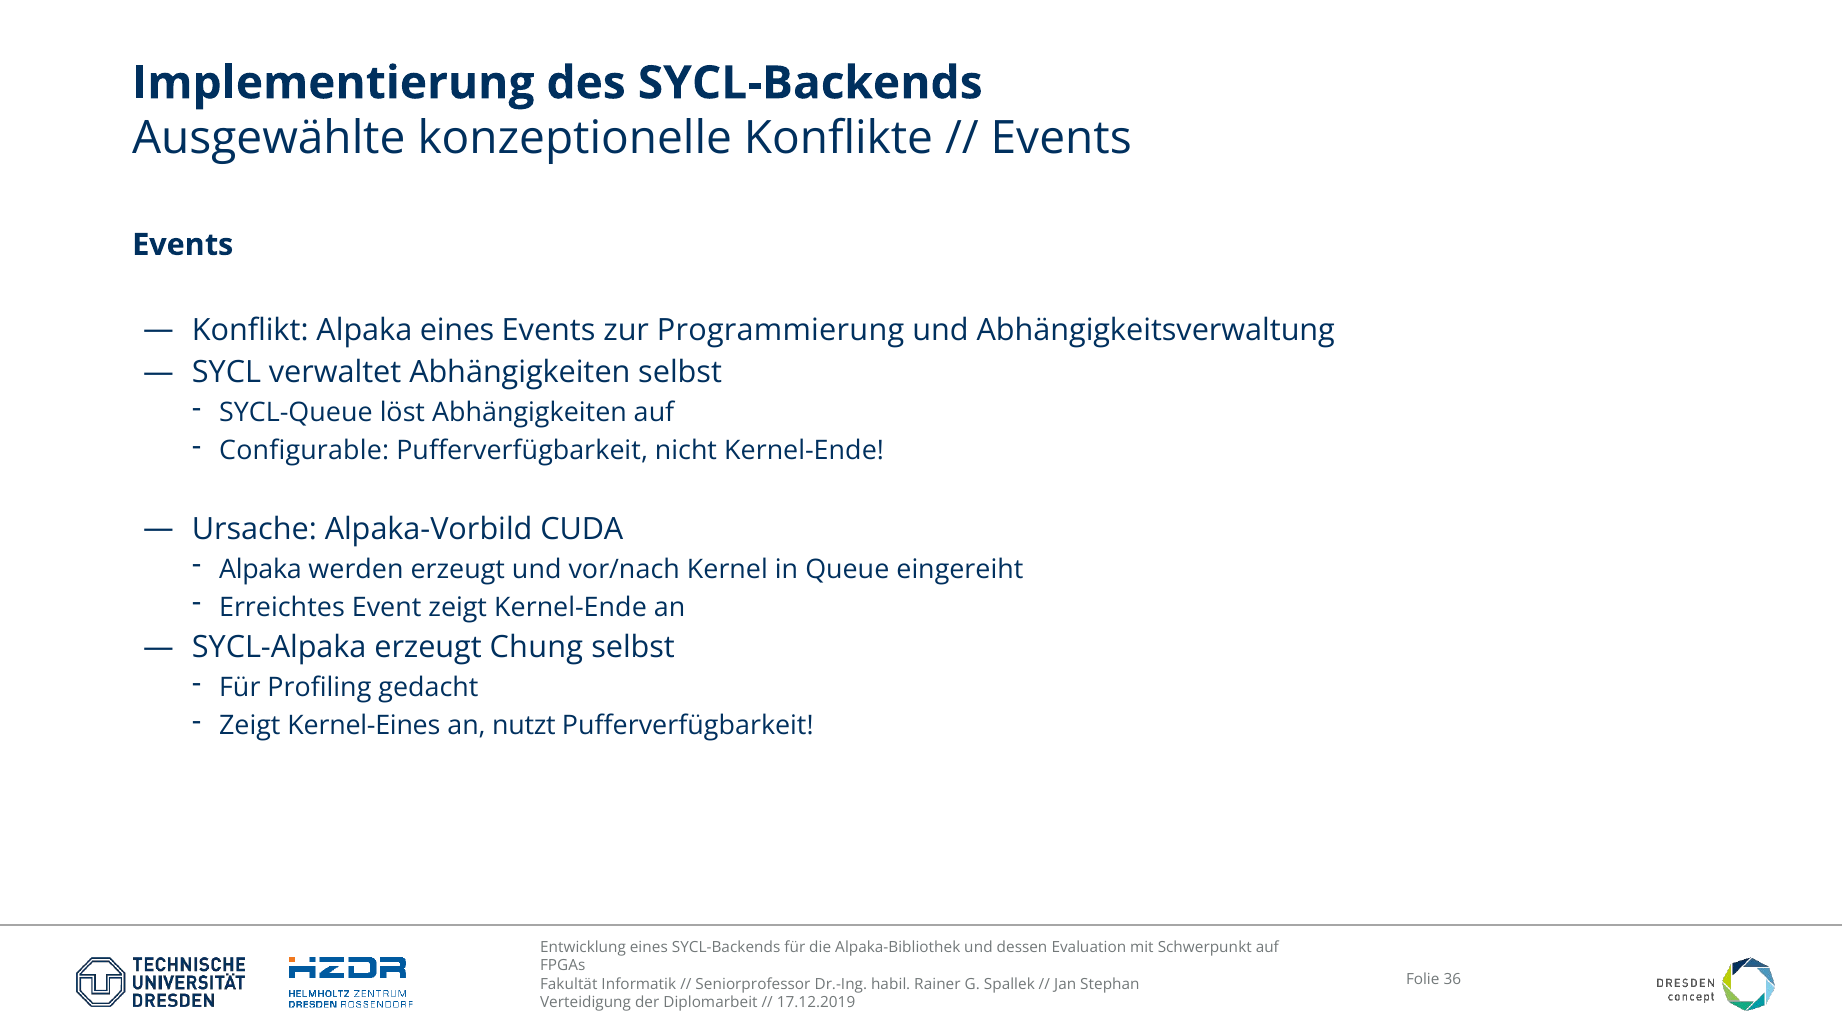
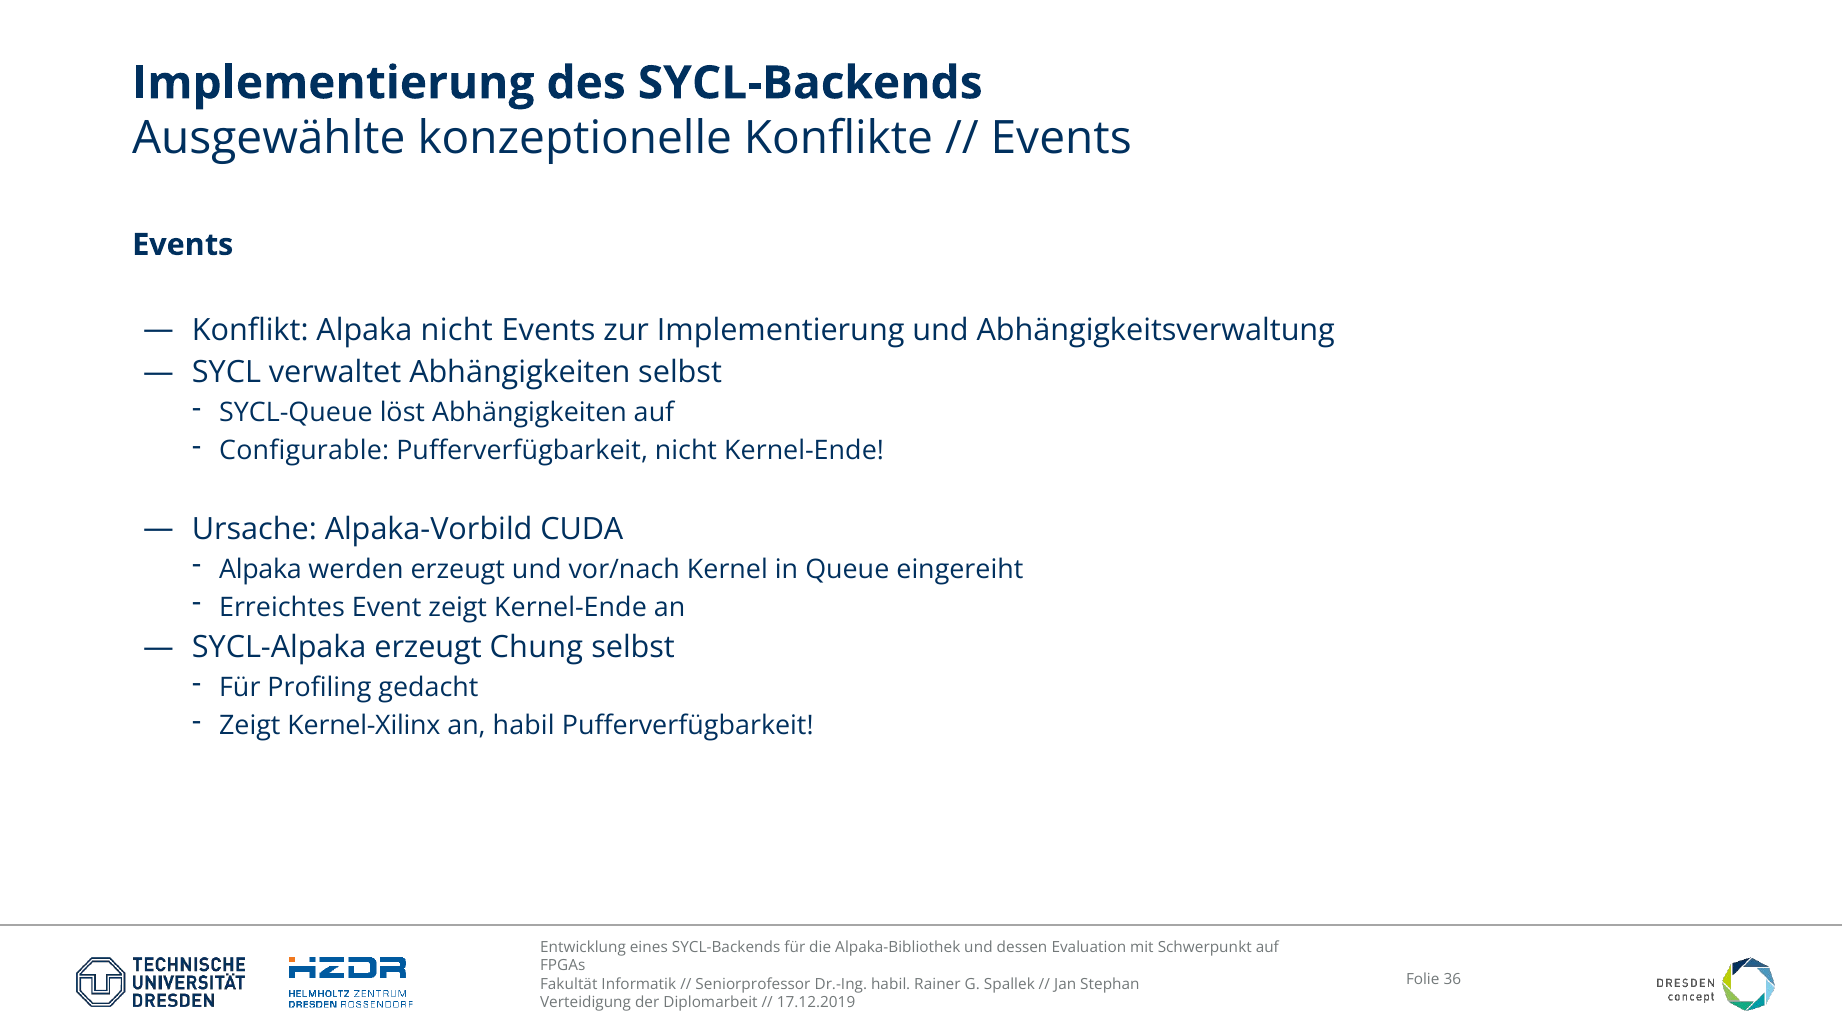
Alpaka eines: eines -> nicht
zur Programmierung: Programmierung -> Implementierung
Kernel-Eines: Kernel-Eines -> Kernel-Xilinx
an nutzt: nutzt -> habil
